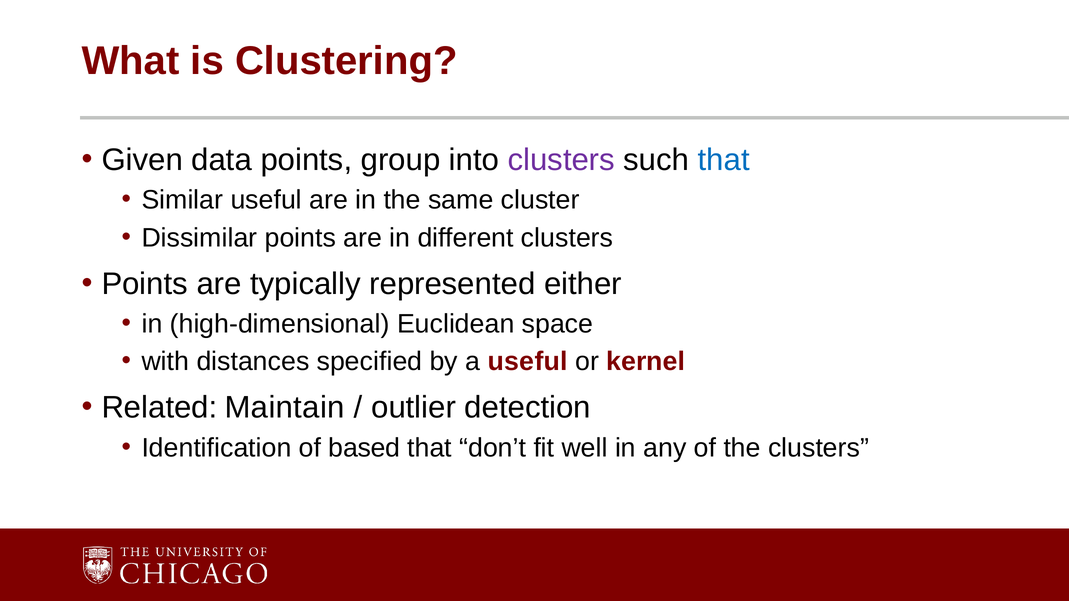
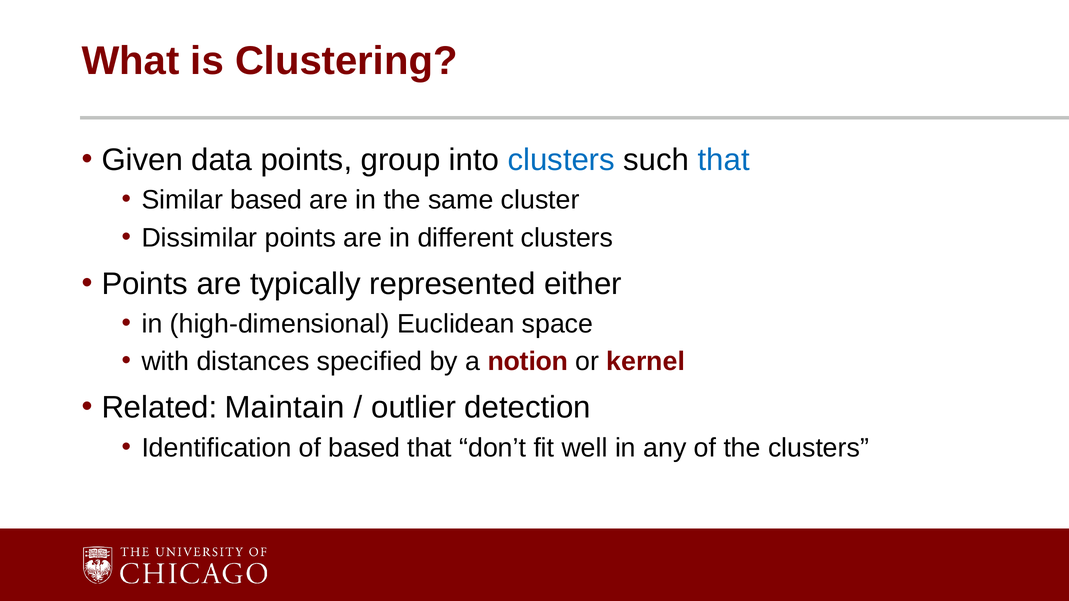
clusters at (561, 160) colour: purple -> blue
Similar useful: useful -> based
a useful: useful -> notion
